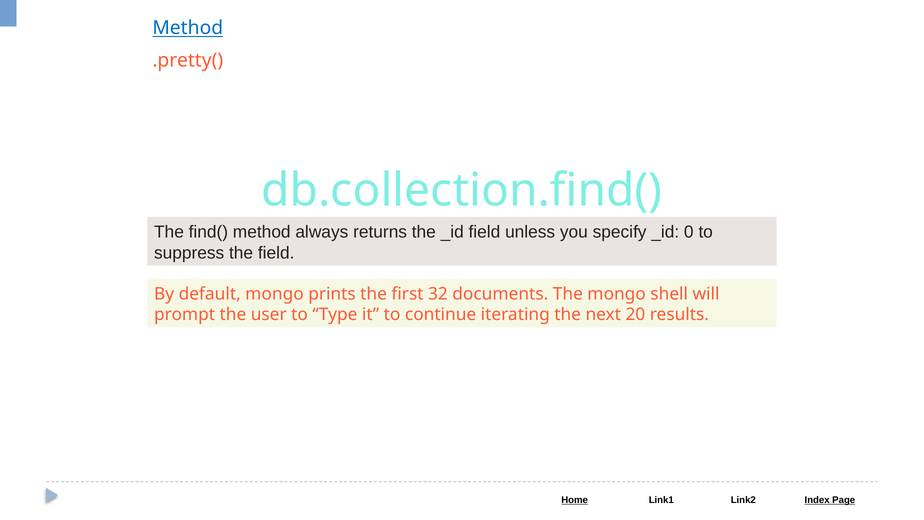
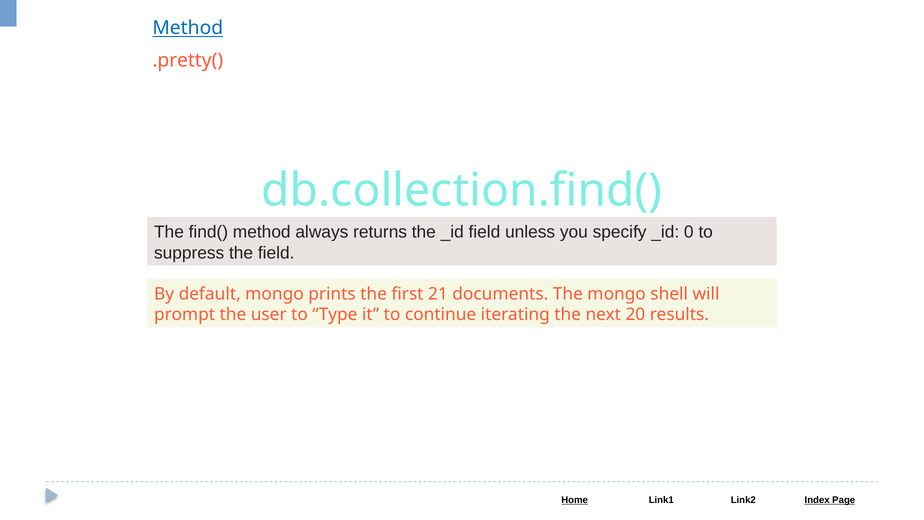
32: 32 -> 21
